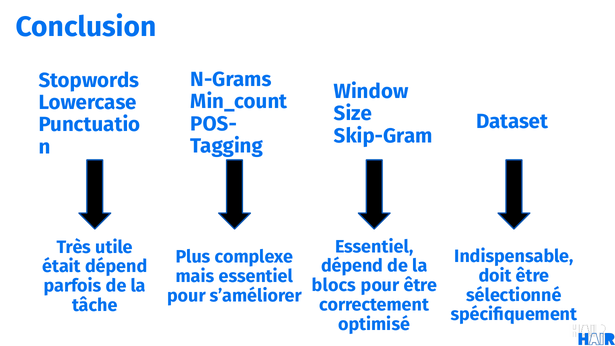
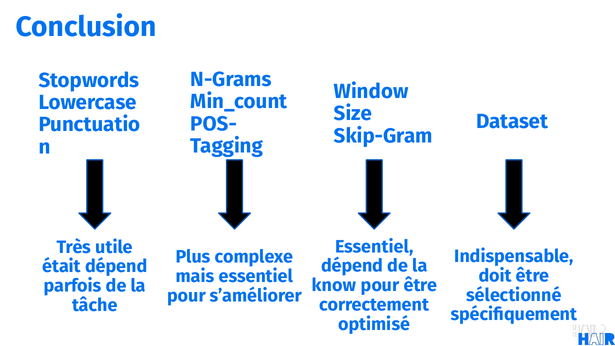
blocs: blocs -> know
